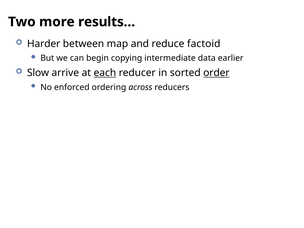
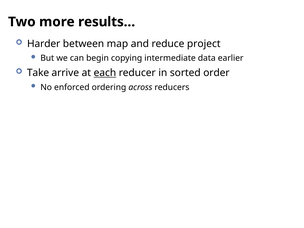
factoid: factoid -> project
Slow: Slow -> Take
order underline: present -> none
